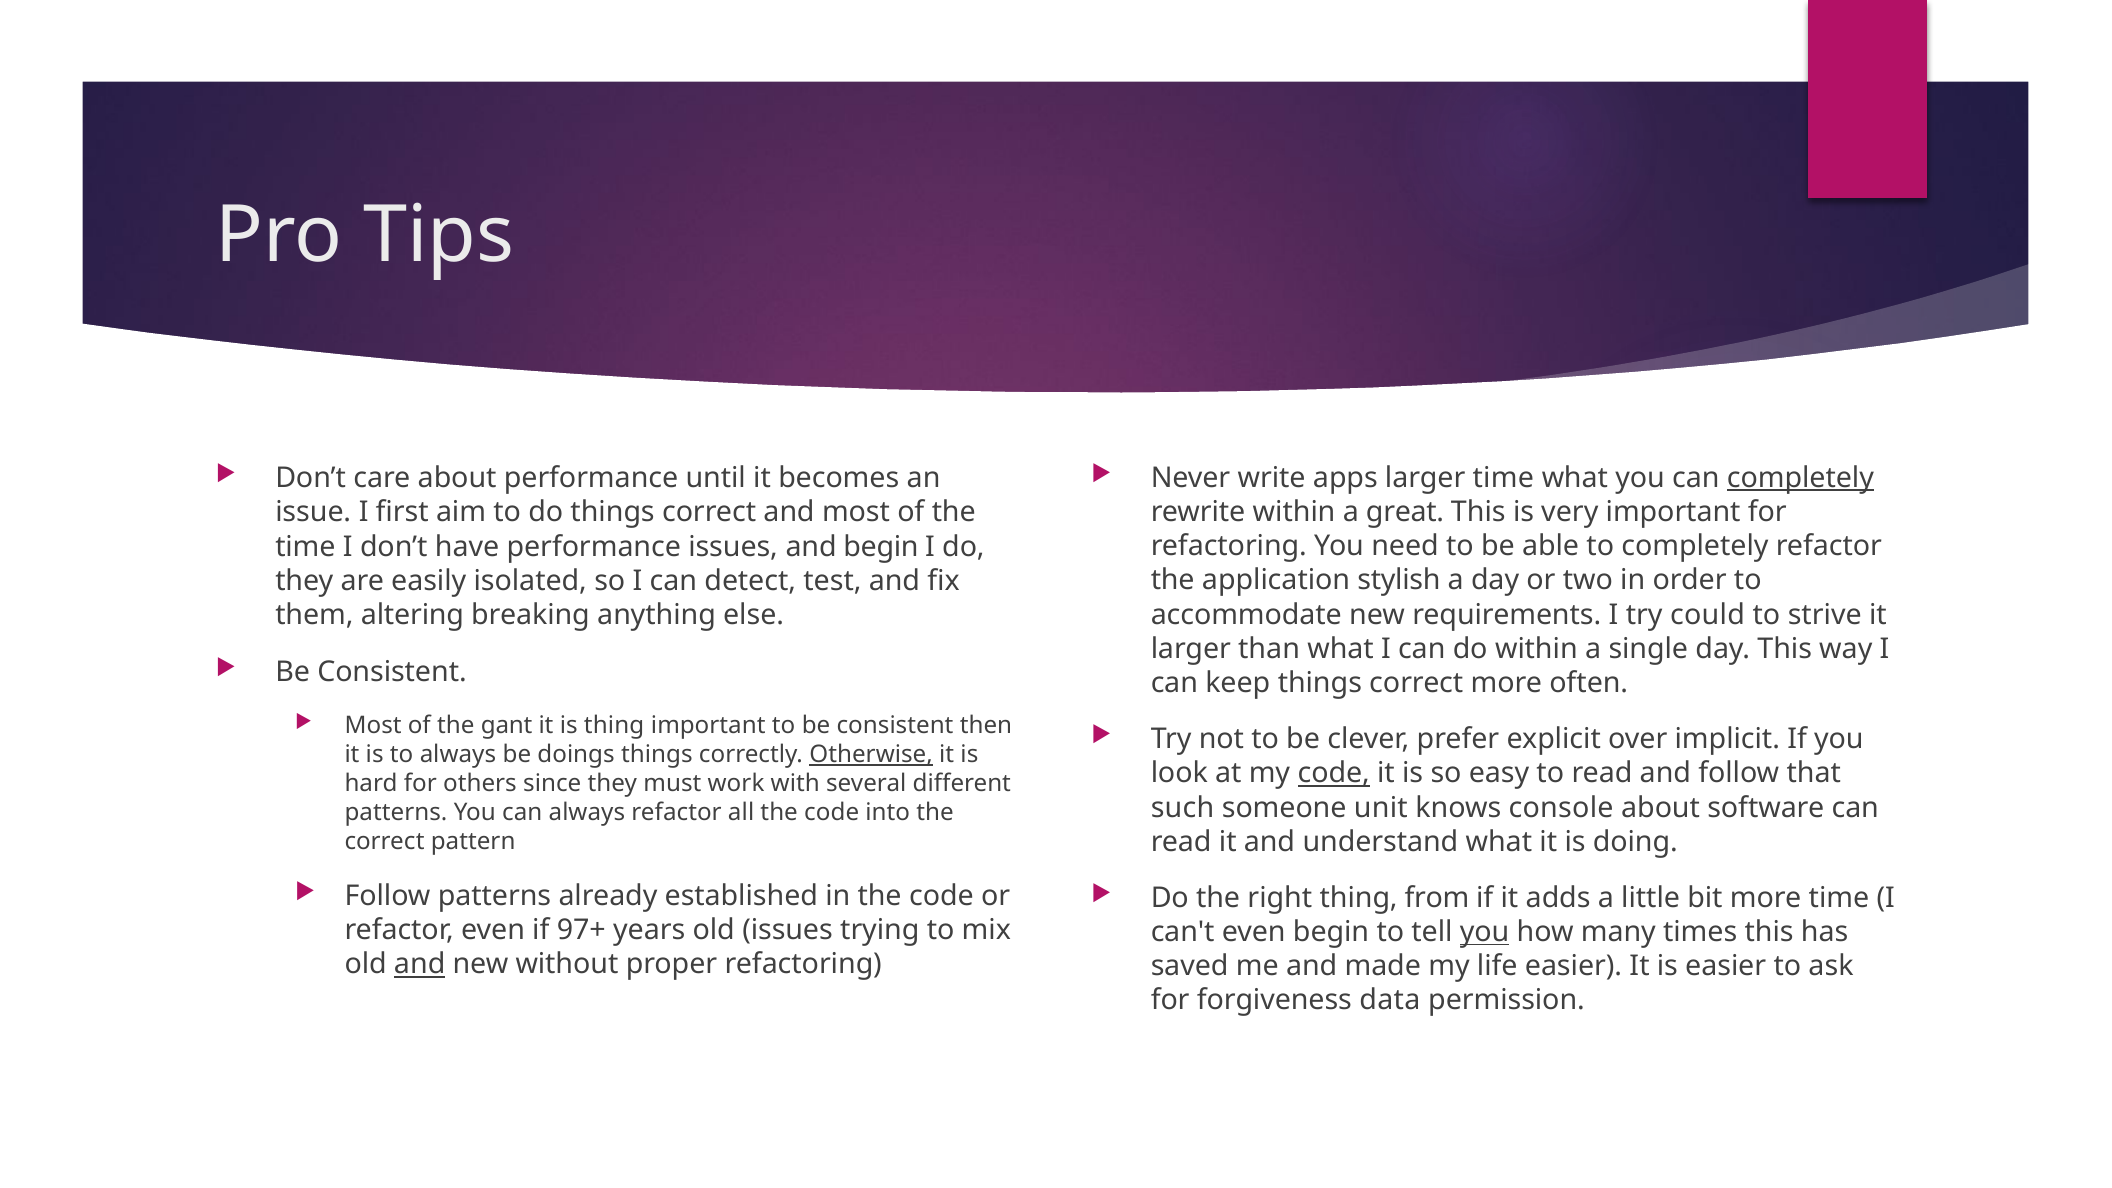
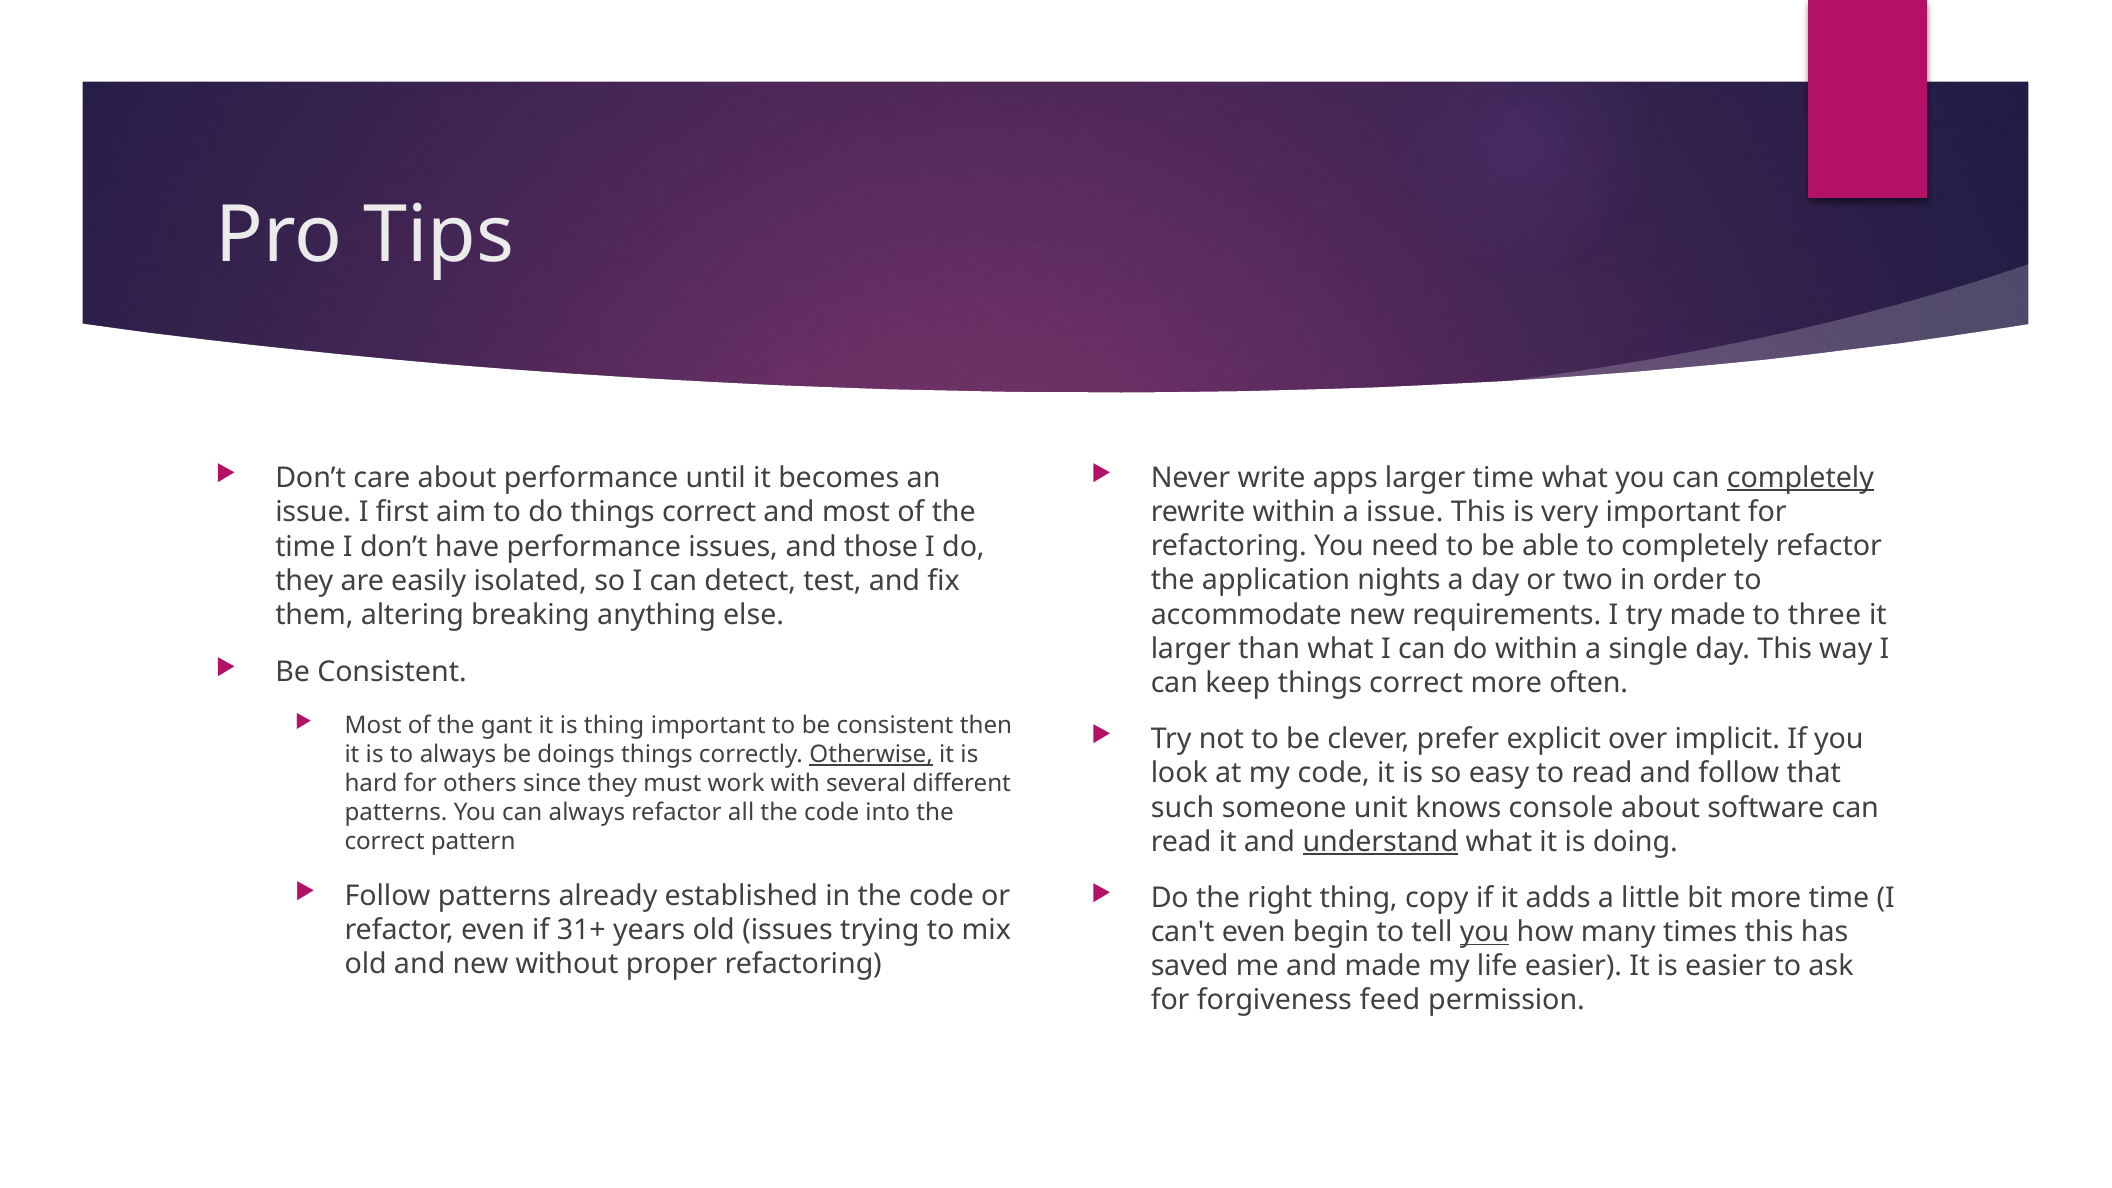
a great: great -> issue
and begin: begin -> those
stylish: stylish -> nights
try could: could -> made
strive: strive -> three
code at (1334, 773) underline: present -> none
understand underline: none -> present
from: from -> copy
97+: 97+ -> 31+
and at (420, 964) underline: present -> none
data: data -> feed
